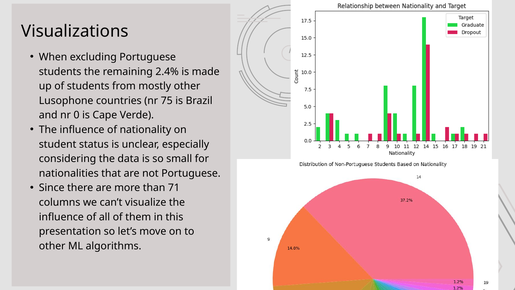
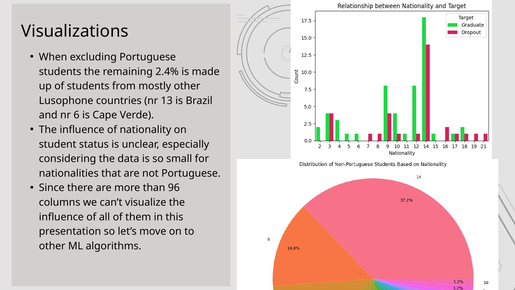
75: 75 -> 13
0: 0 -> 6
71: 71 -> 96
